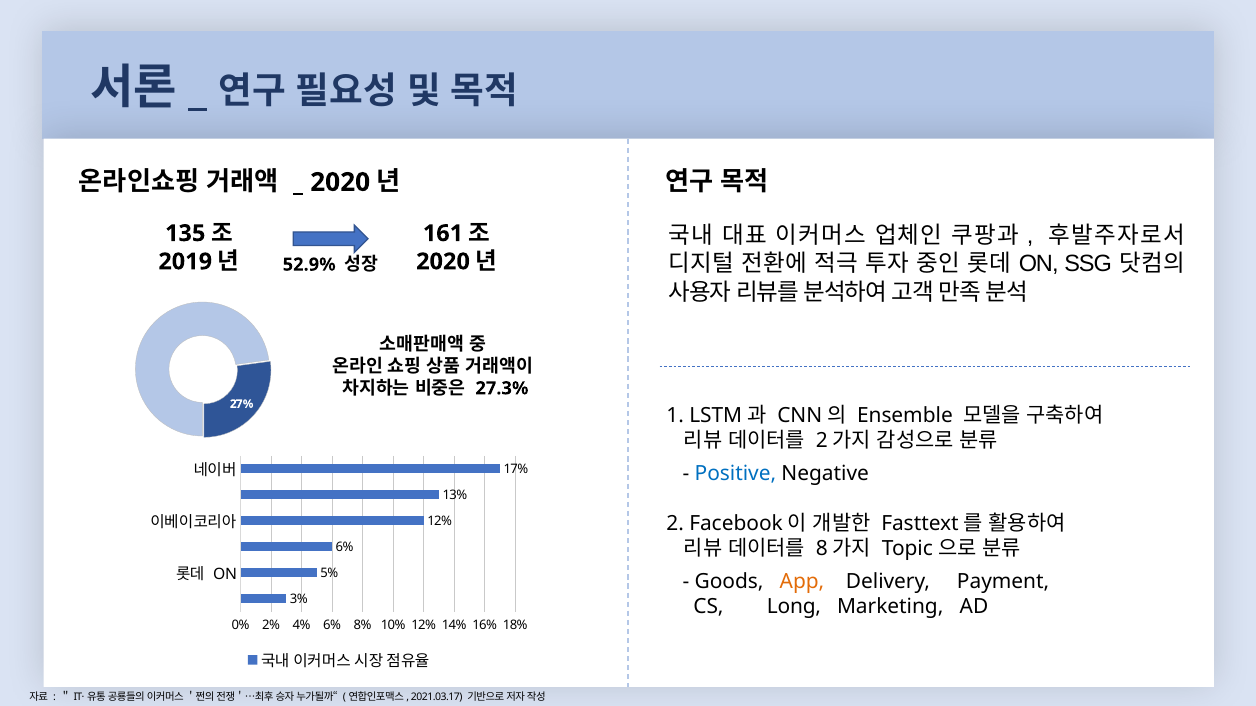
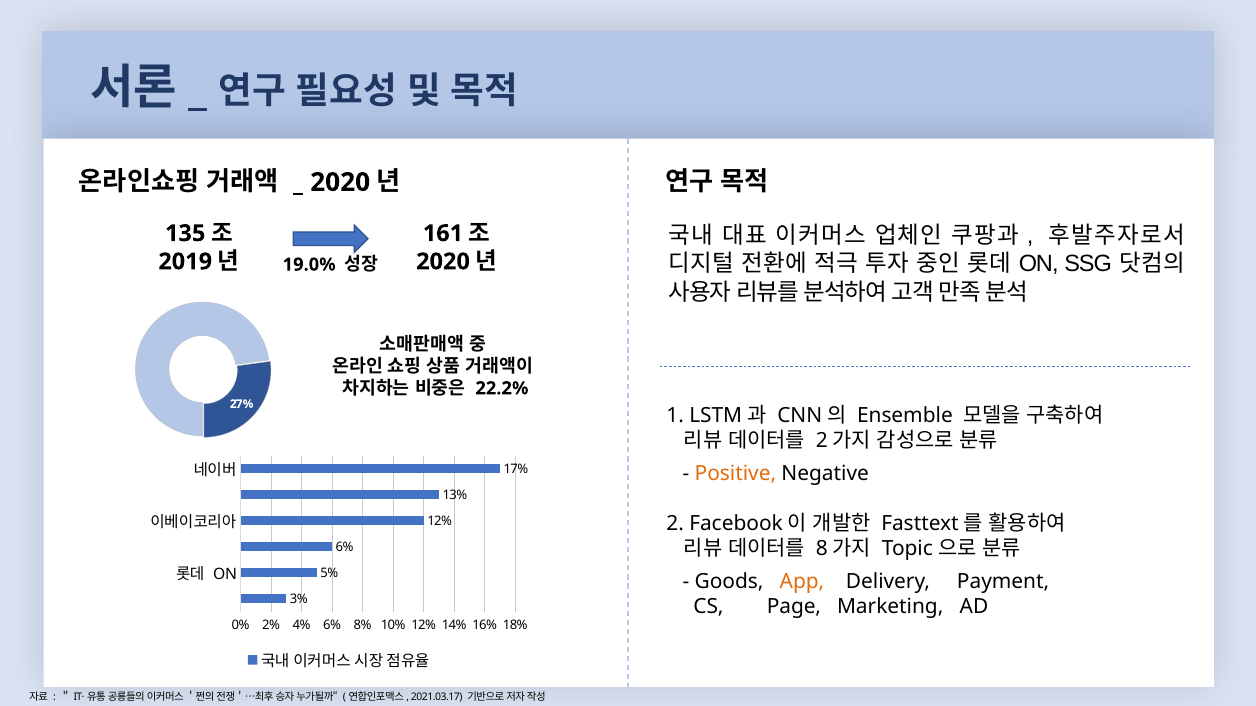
52.9%: 52.9% -> 19.0%
27.3%: 27.3% -> 22.2%
Positive colour: blue -> orange
Long: Long -> Page
